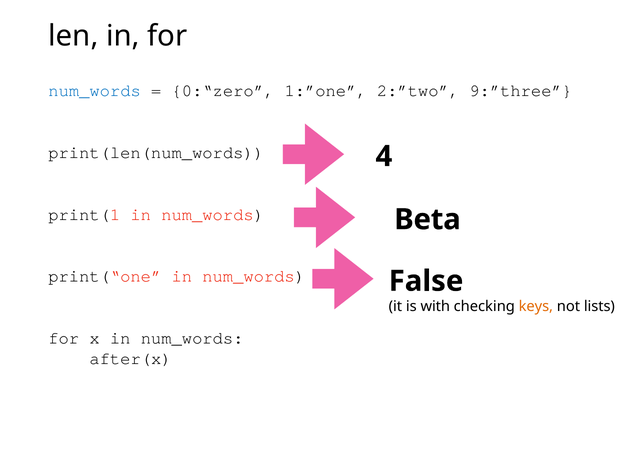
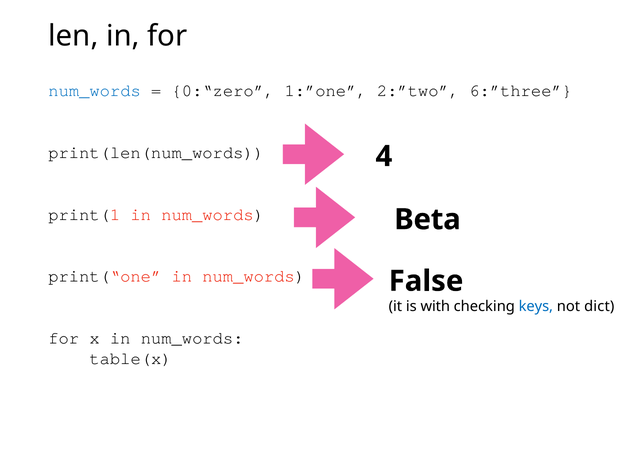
9:”three: 9:”three -> 6:”three
keys colour: orange -> blue
lists: lists -> dict
after(x: after(x -> table(x
